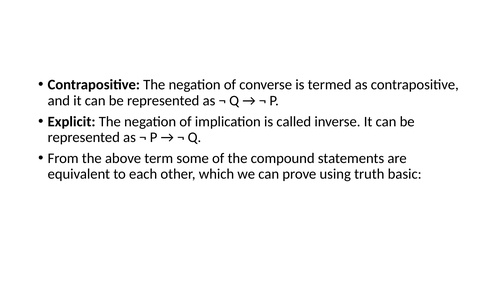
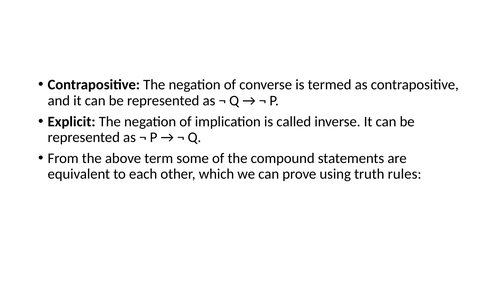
basic: basic -> rules
